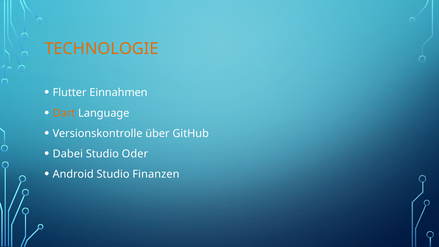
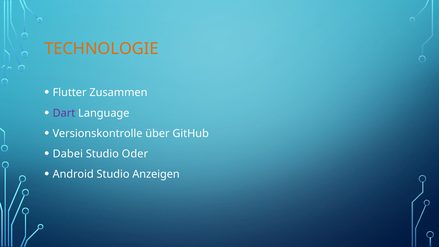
Einnahmen: Einnahmen -> Zusammen
Dart colour: orange -> purple
Finanzen: Finanzen -> Anzeigen
